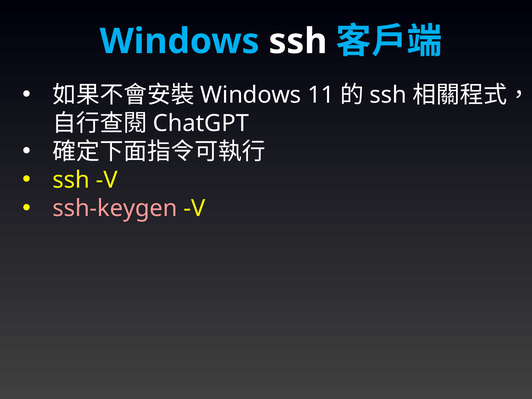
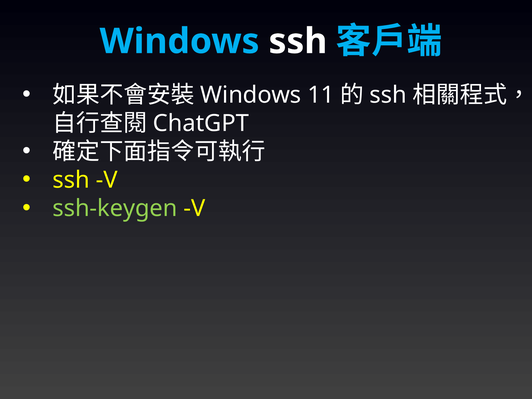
ssh-keygen colour: pink -> light green
